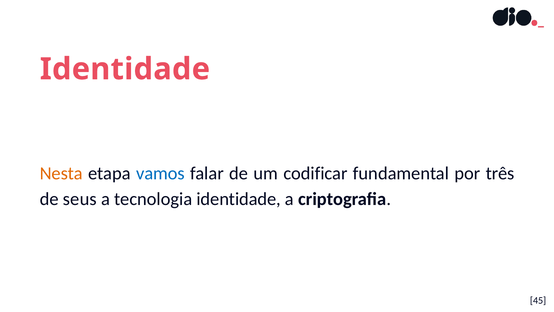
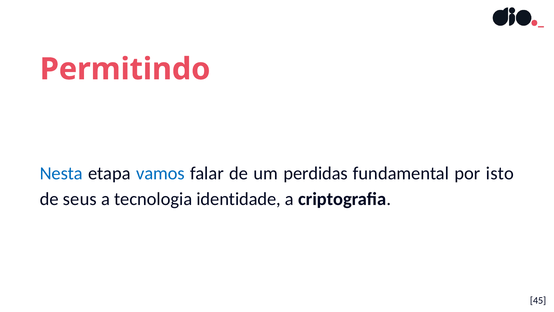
Identidade at (125, 69): Identidade -> Permitindo
Nesta colour: orange -> blue
codificar: codificar -> perdidas
três: três -> isto
